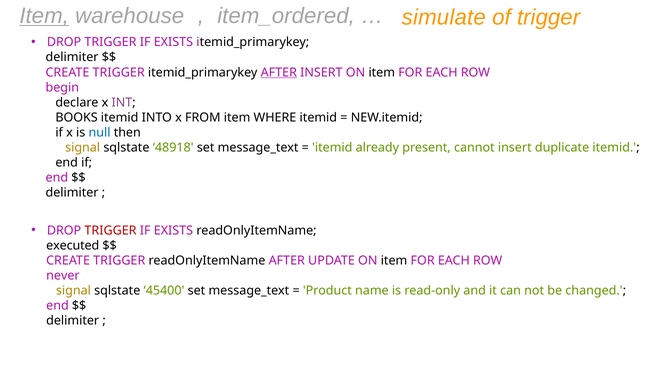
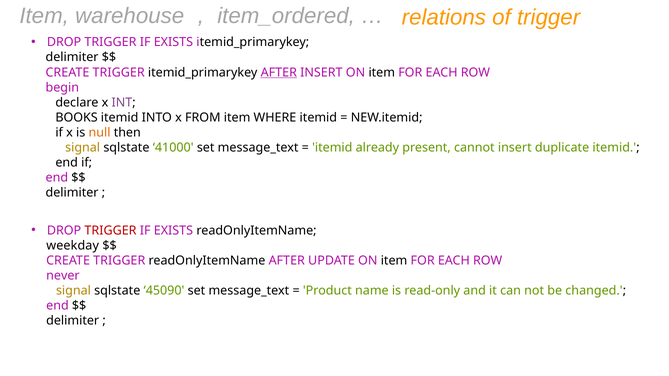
Item at (44, 16) underline: present -> none
simulate: simulate -> relations
null colour: blue -> orange
48918: 48918 -> 41000
executed: executed -> weekday
45400: 45400 -> 45090
